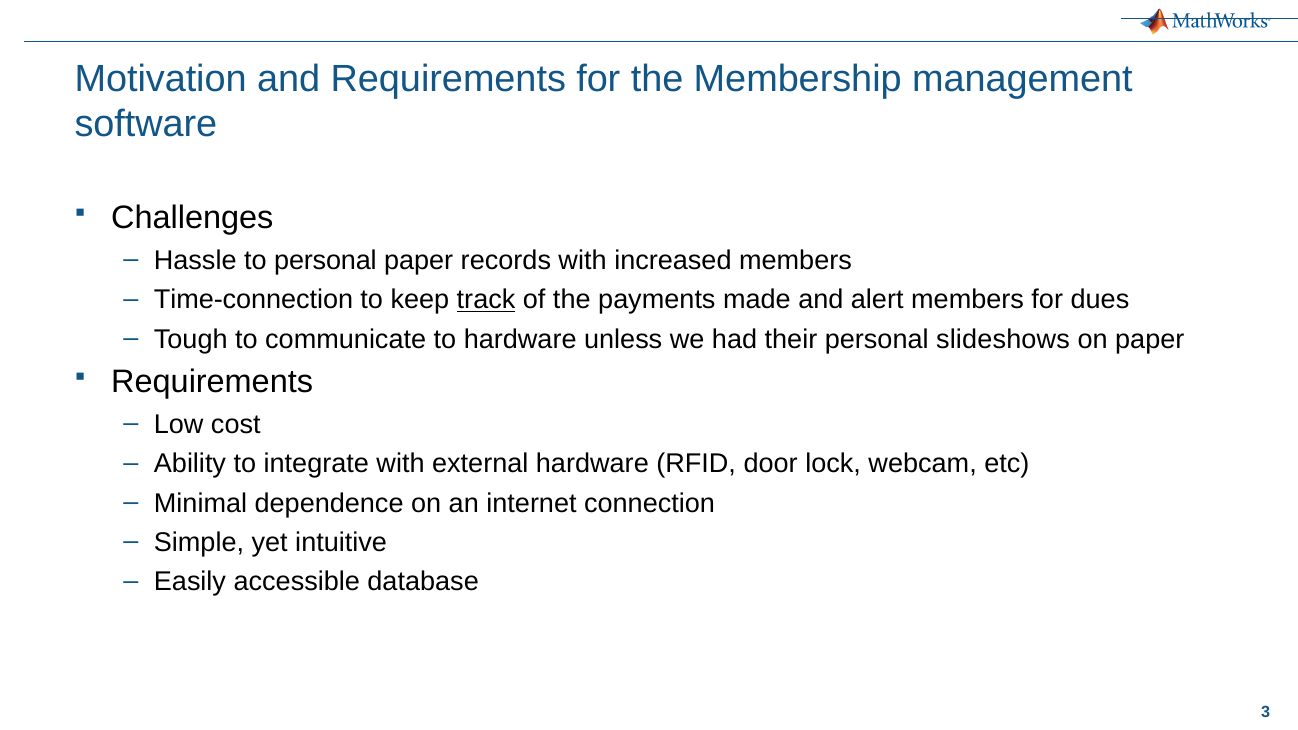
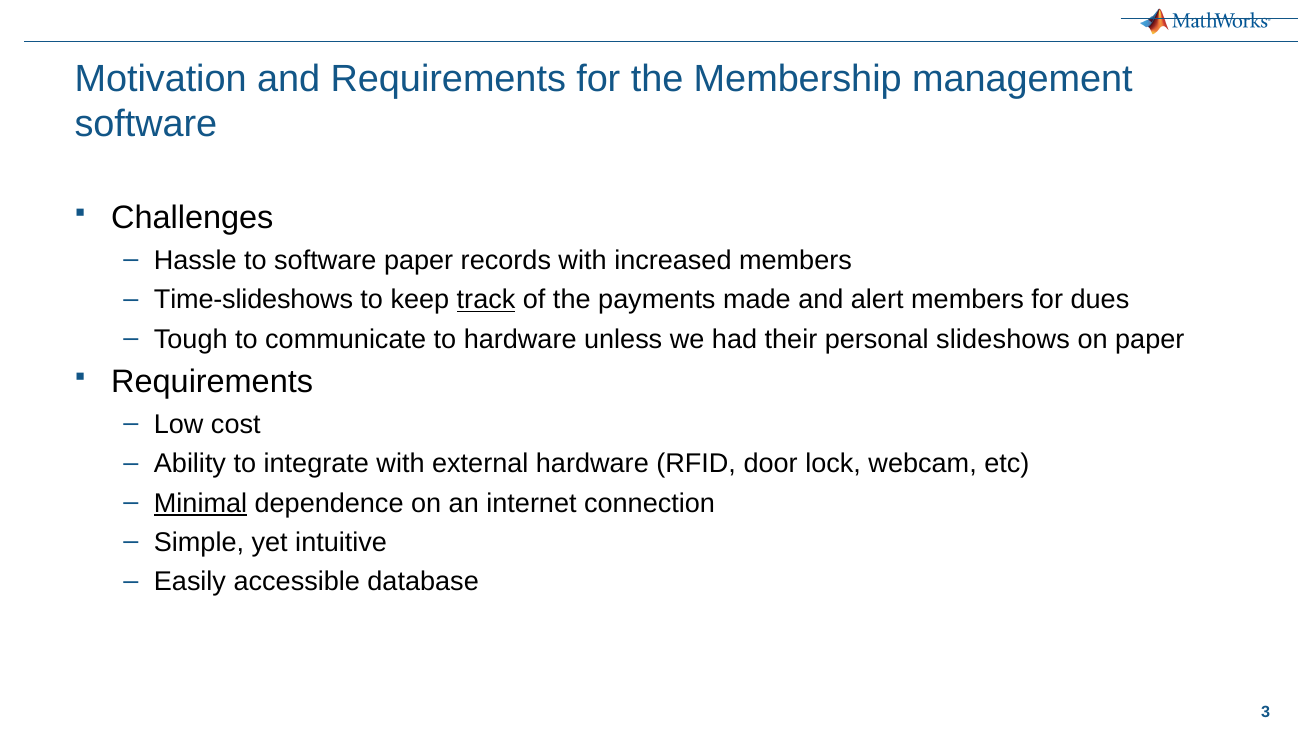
to personal: personal -> software
Time-connection: Time-connection -> Time-slideshows
Minimal underline: none -> present
